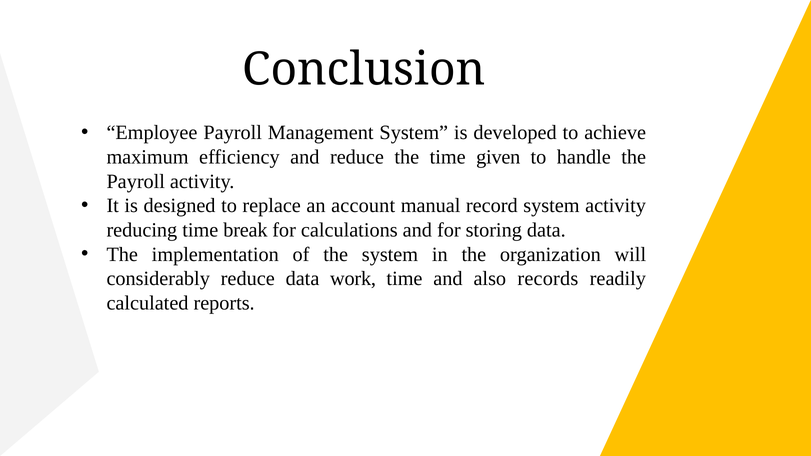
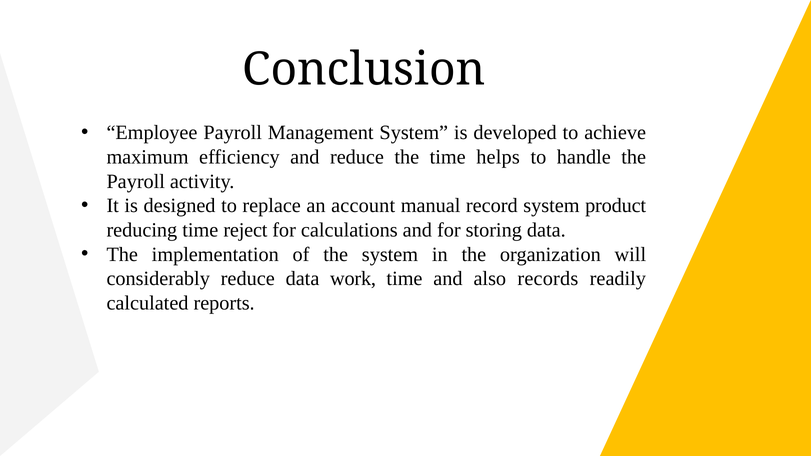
given: given -> helps
system activity: activity -> product
break: break -> reject
